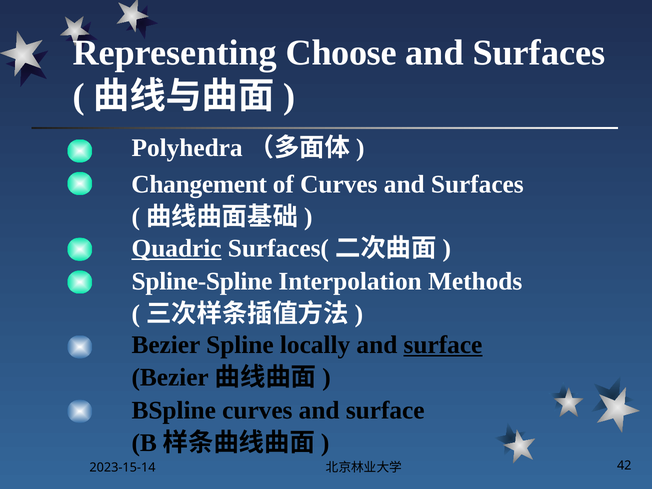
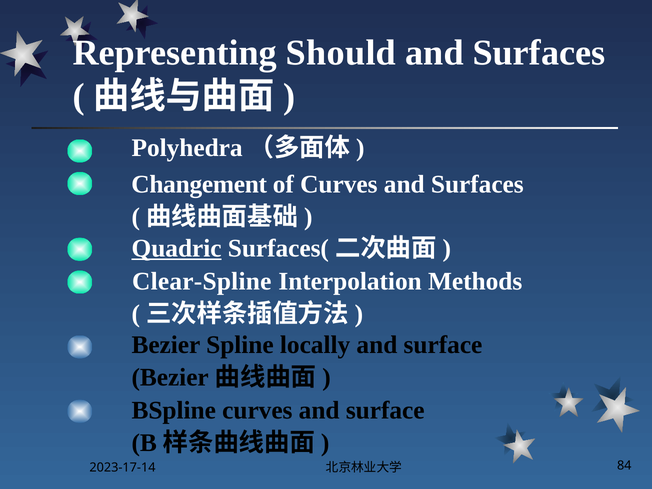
Choose: Choose -> Should
Spline-Spline: Spline-Spline -> Clear-Spline
surface at (443, 345) underline: present -> none
2023-15-14: 2023-15-14 -> 2023-17-14
42: 42 -> 84
